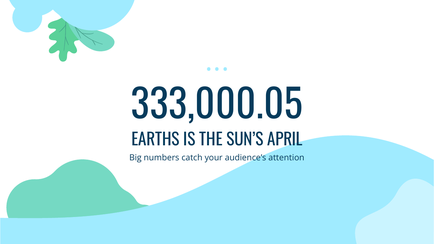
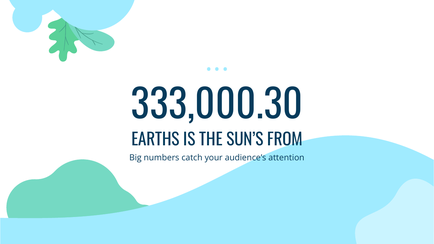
333,000.05: 333,000.05 -> 333,000.30
APRIL: APRIL -> FROM
